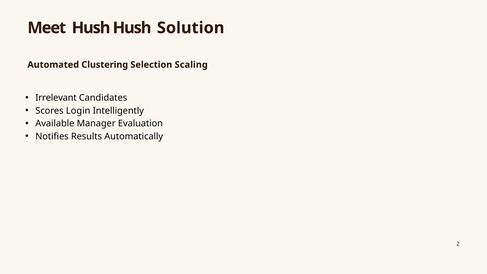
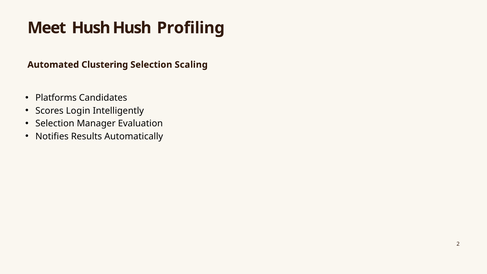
Solution: Solution -> Profiling
Irrelevant: Irrelevant -> Platforms
Available at (55, 123): Available -> Selection
